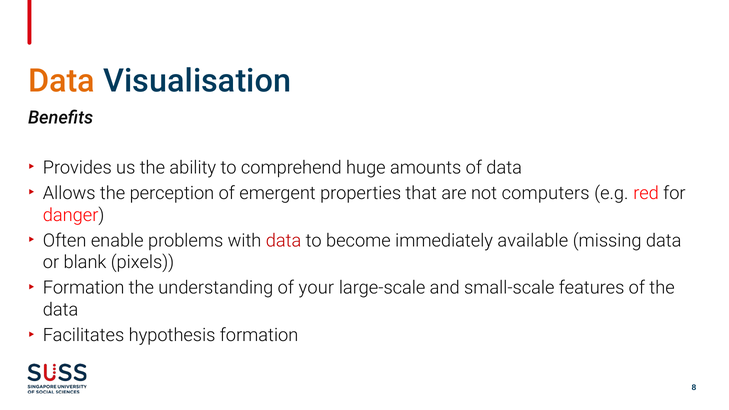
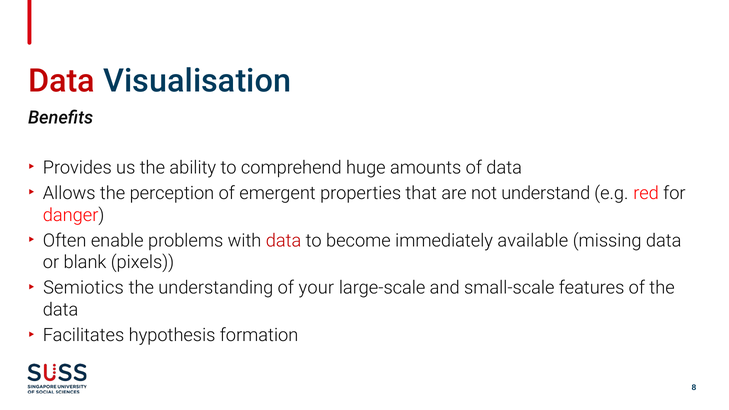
Data at (62, 81) colour: orange -> red
computers: computers -> understand
Formation at (84, 288): Formation -> Semiotics
